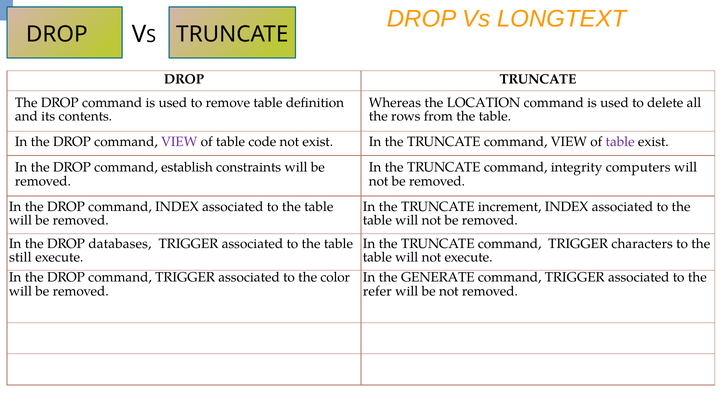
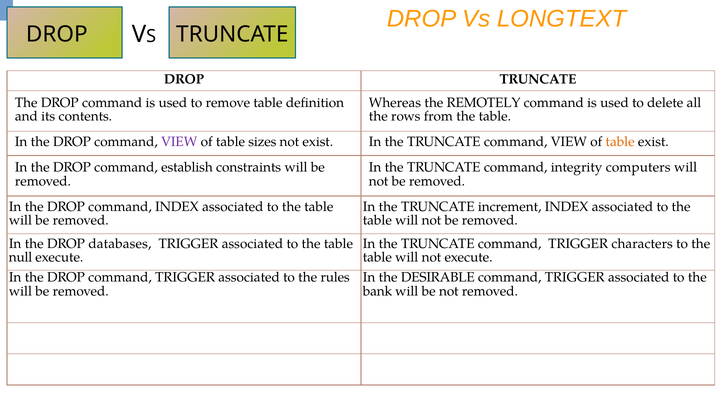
LOCATION: LOCATION -> REMOTELY
code: code -> sizes
table at (620, 142) colour: purple -> orange
still: still -> null
color: color -> rules
GENERATE: GENERATE -> DESIRABLE
refer: refer -> bank
